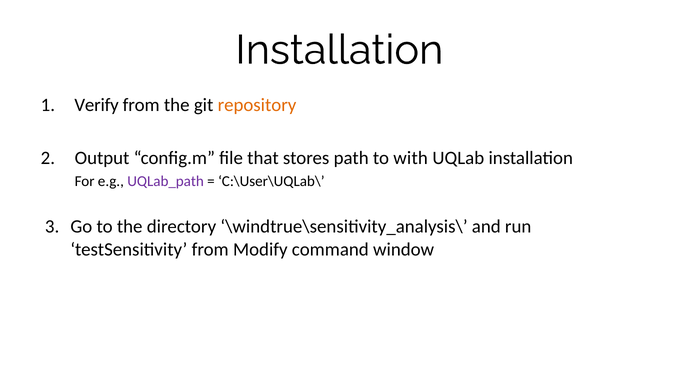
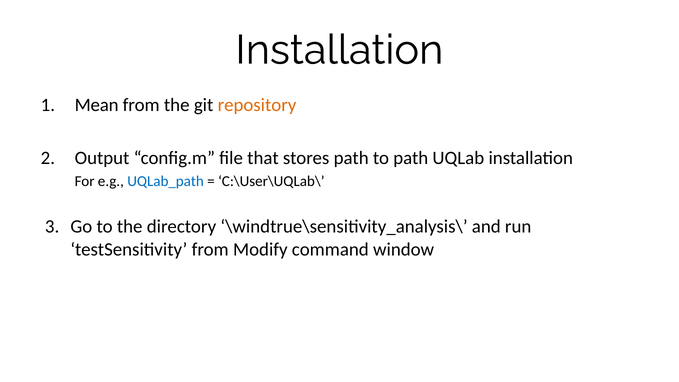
Verify: Verify -> Mean
to with: with -> path
UQLab_path colour: purple -> blue
